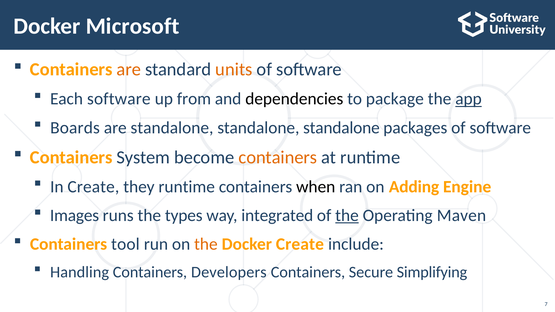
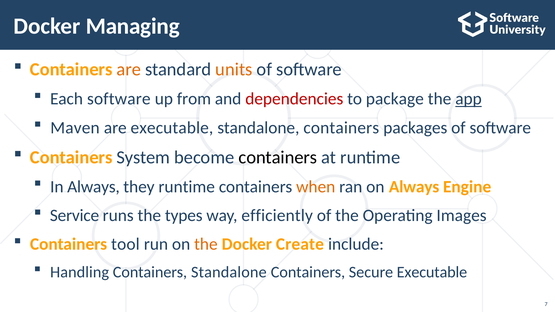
Microsoft: Microsoft -> Managing
dependencies colour: black -> red
Boards: Boards -> Maven
are standalone: standalone -> executable
standalone at (341, 128): standalone -> containers
containers at (278, 157) colour: orange -> black
In Create: Create -> Always
when colour: black -> orange
on Adding: Adding -> Always
Images: Images -> Service
integrated: integrated -> efficiently
the at (347, 216) underline: present -> none
Maven: Maven -> Images
Containers Developers: Developers -> Standalone
Secure Simplifying: Simplifying -> Executable
